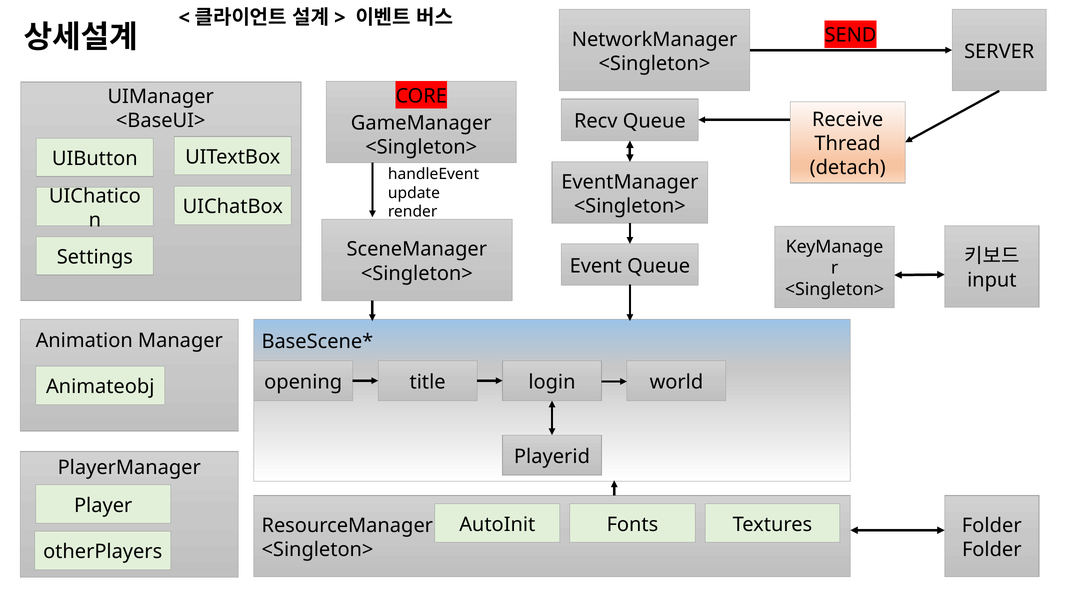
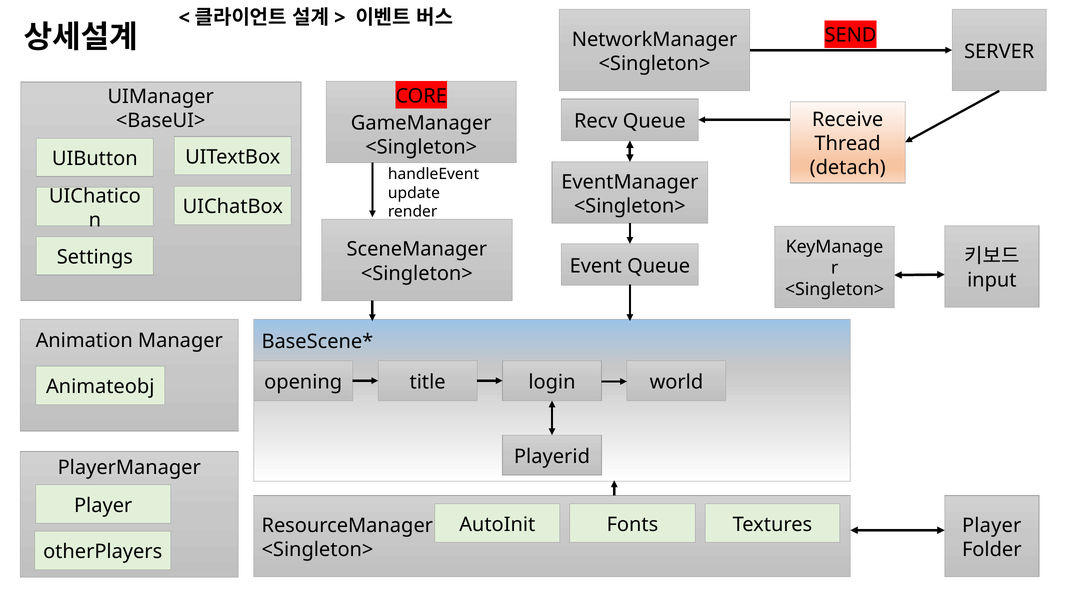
Folder at (992, 526): Folder -> Player
